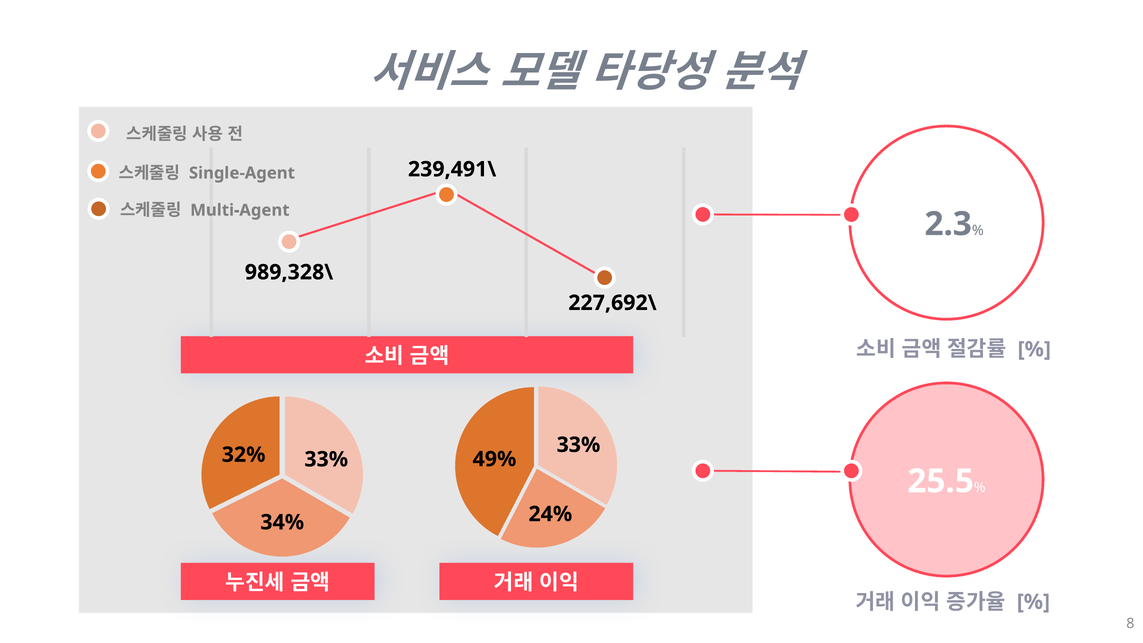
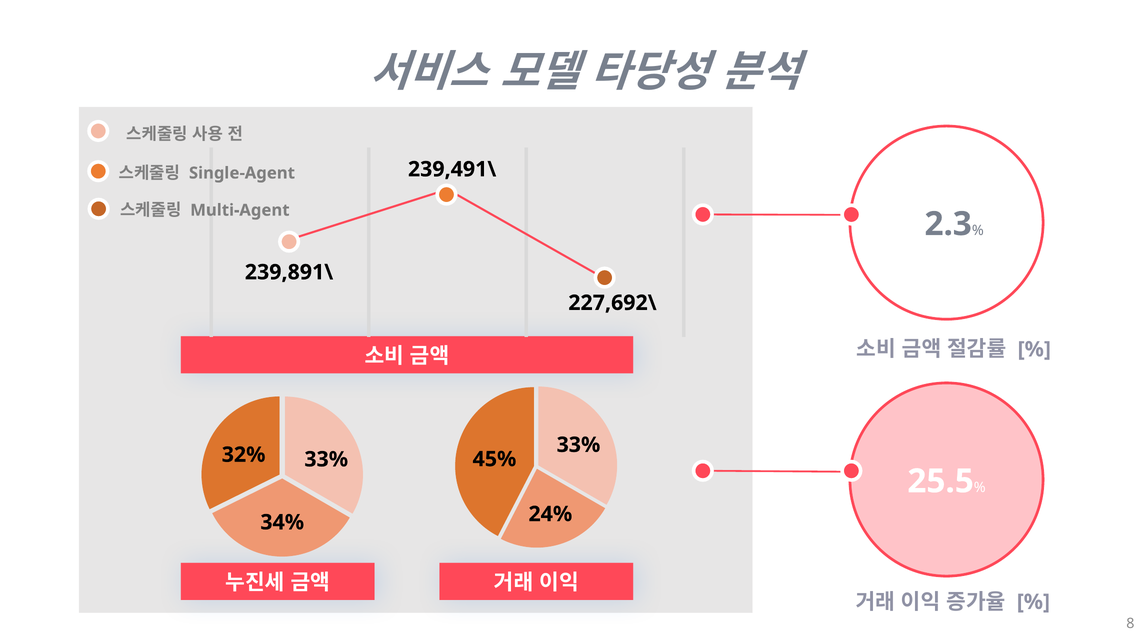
989,328\: 989,328\ -> 239,891\
49%: 49% -> 45%
